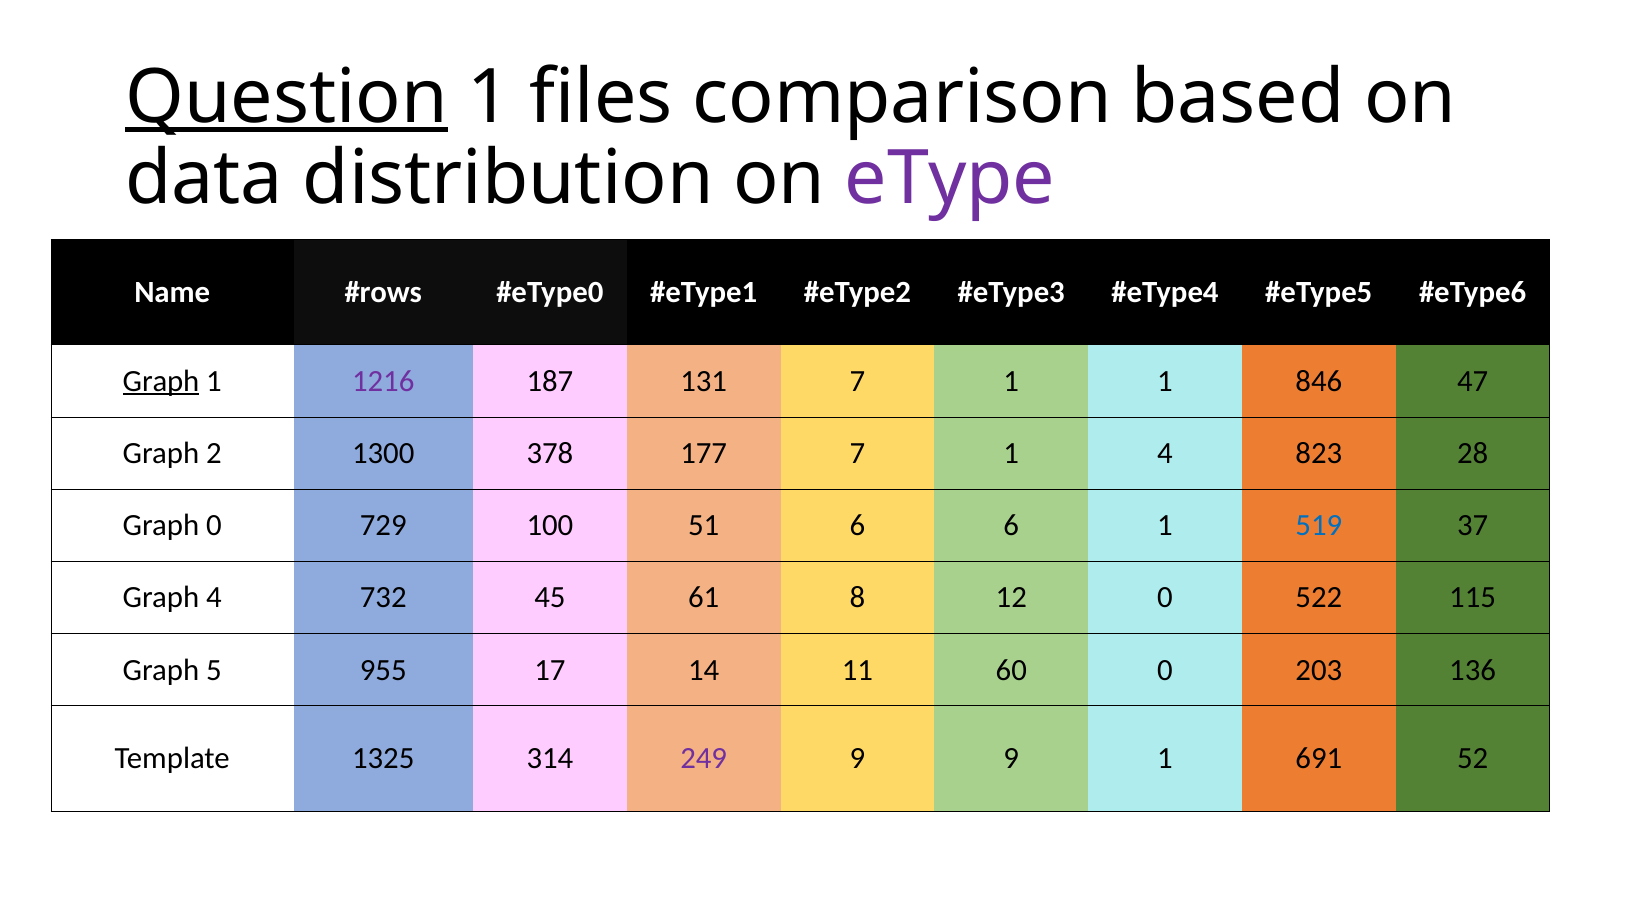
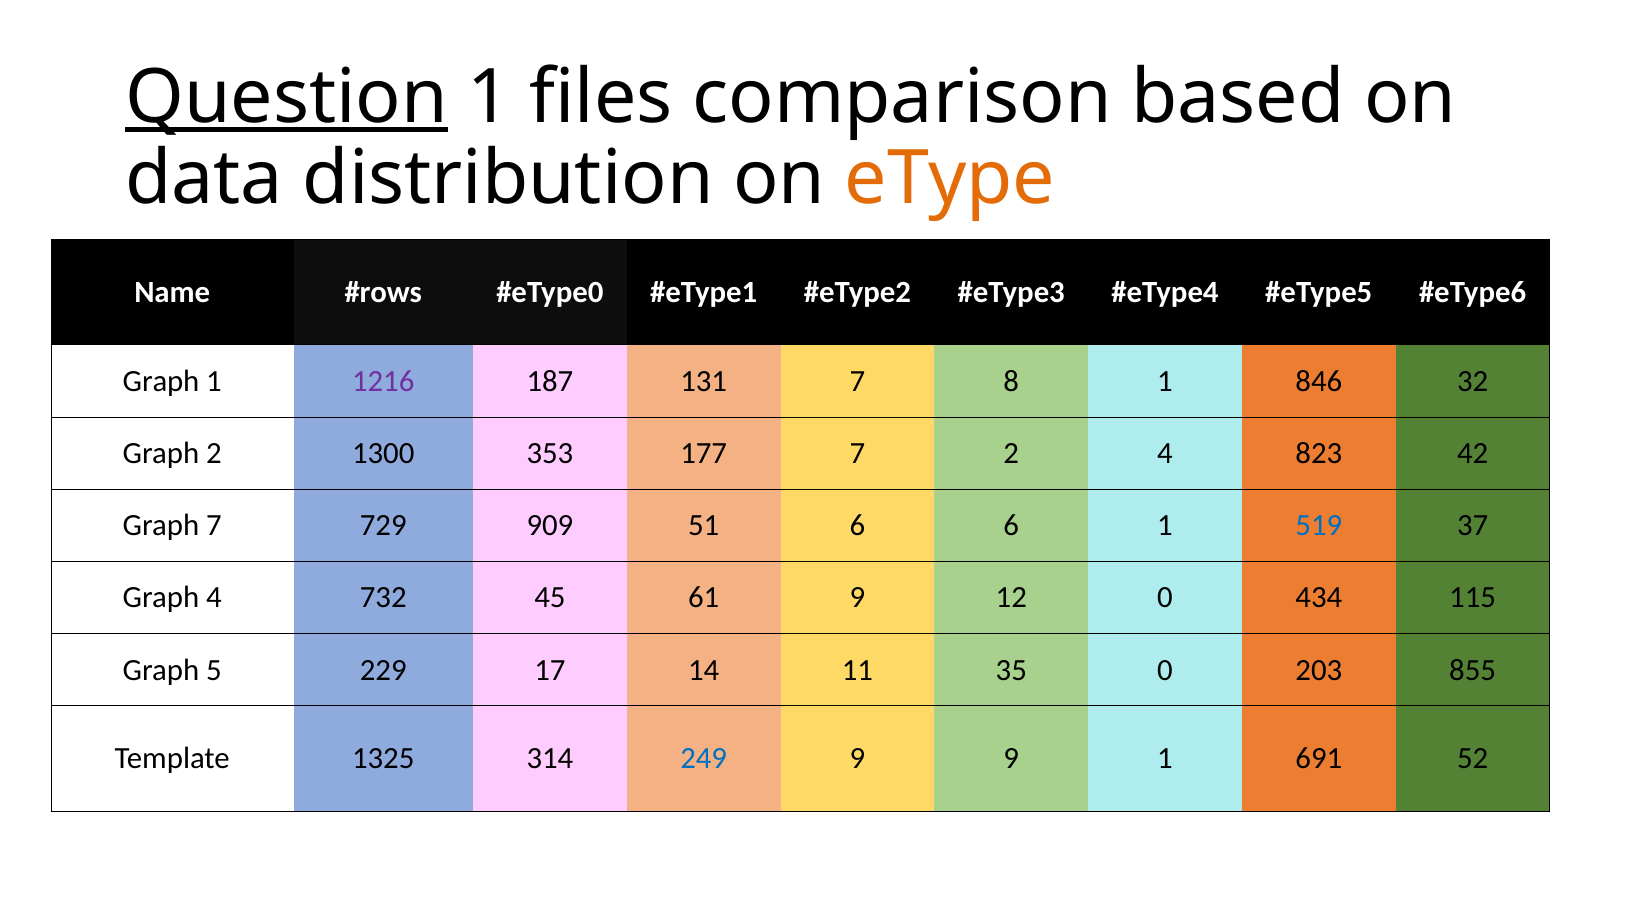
eType colour: purple -> orange
Graph at (161, 381) underline: present -> none
131 7 1: 1 -> 8
47: 47 -> 32
378: 378 -> 353
177 7 1: 1 -> 2
28: 28 -> 42
Graph 0: 0 -> 7
100: 100 -> 909
61 8: 8 -> 9
522: 522 -> 434
955: 955 -> 229
60: 60 -> 35
136: 136 -> 855
249 colour: purple -> blue
